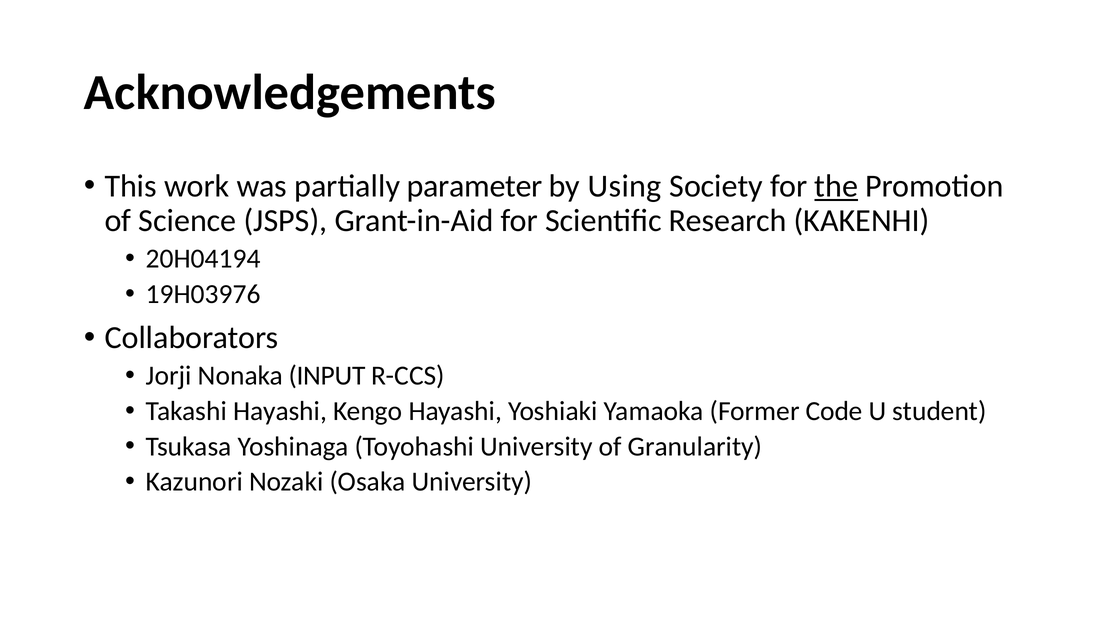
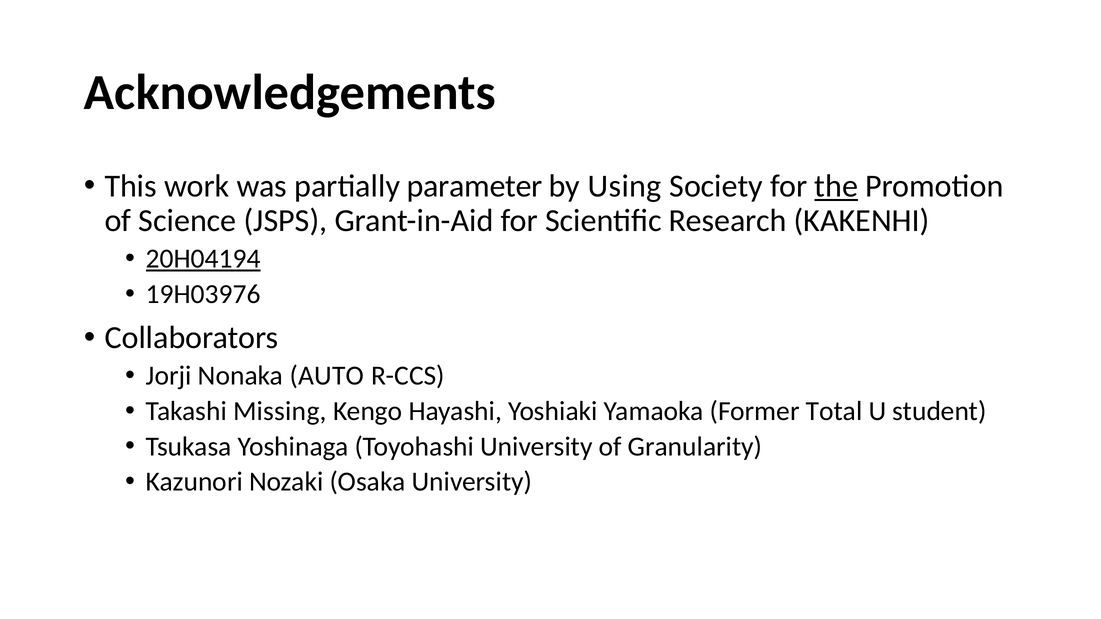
20H04194 underline: none -> present
INPUT: INPUT -> AUTO
Takashi Hayashi: Hayashi -> Missing
Code: Code -> Total
